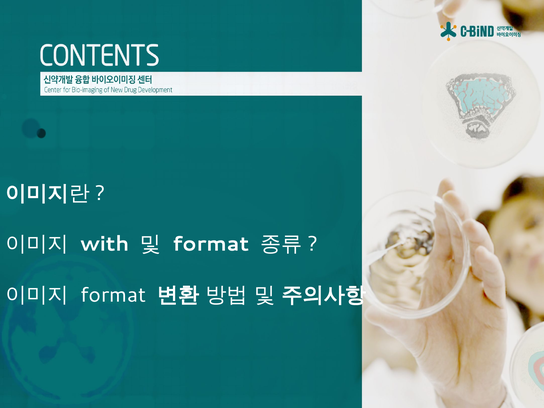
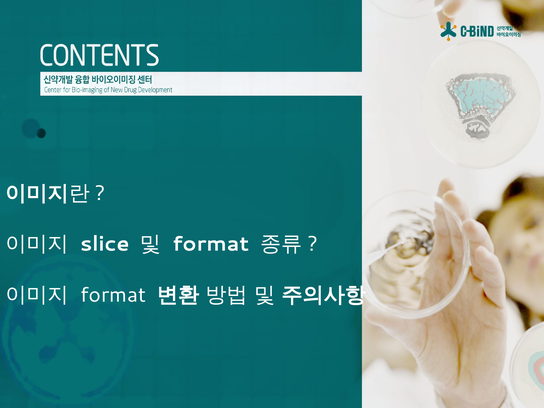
with: with -> slice
